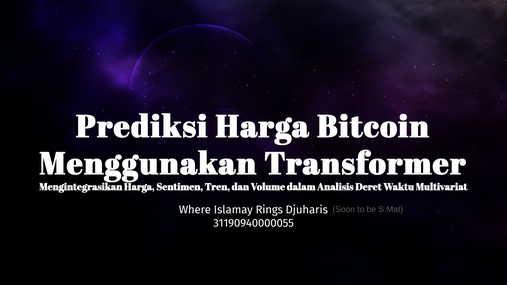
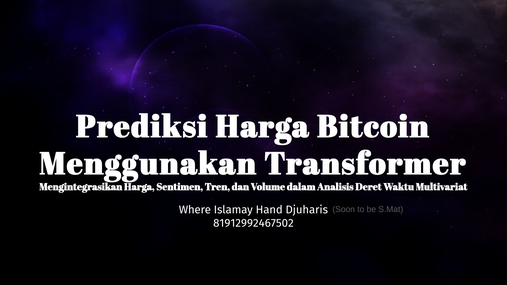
Rings: Rings -> Hand
31190940000055: 31190940000055 -> 81912992467502
